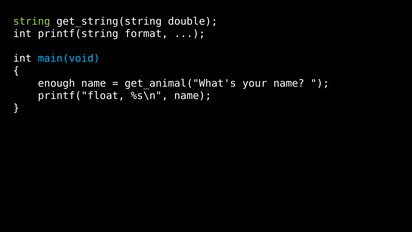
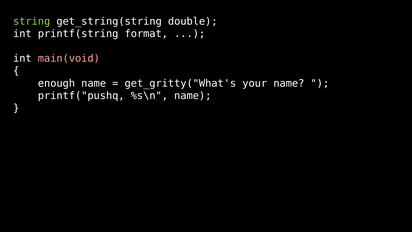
main(void colour: light blue -> pink
get_animal("What's: get_animal("What's -> get_gritty("What's
printf("float: printf("float -> printf("pushq
